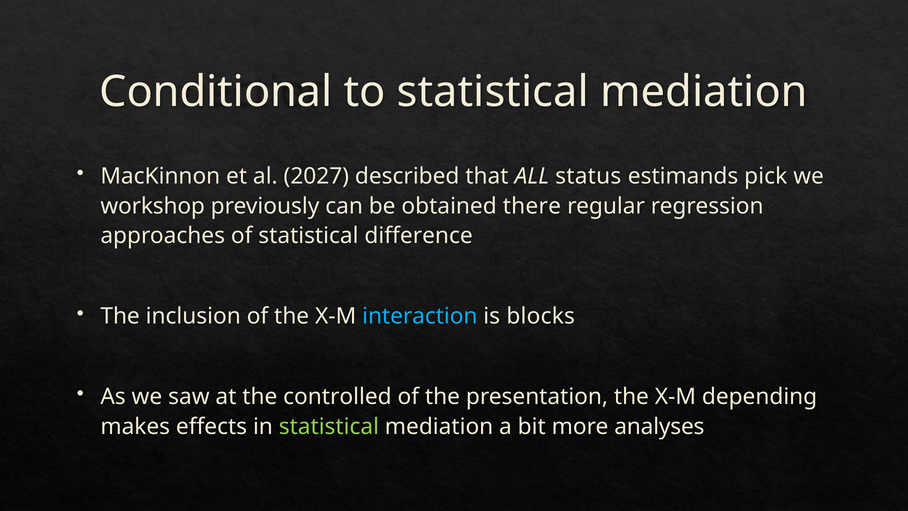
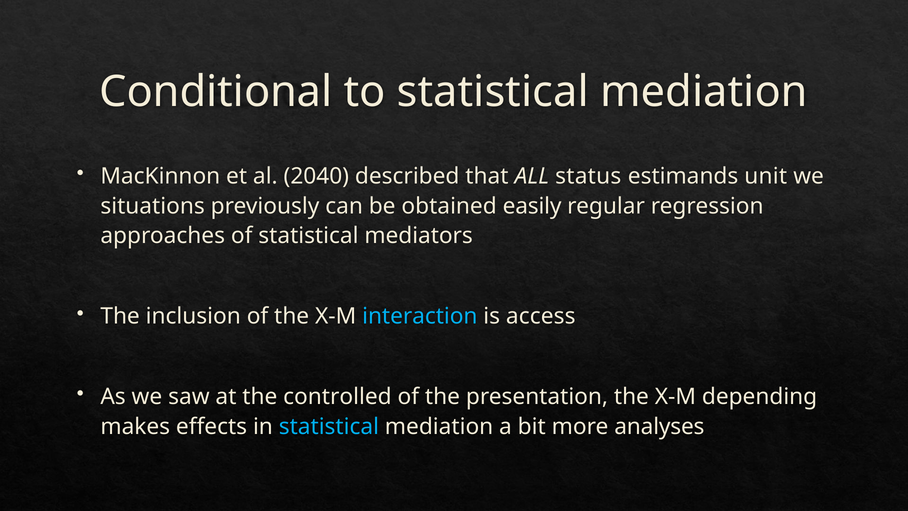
2027: 2027 -> 2040
pick: pick -> unit
workshop: workshop -> situations
there: there -> easily
difference: difference -> mediators
blocks: blocks -> access
statistical at (329, 426) colour: light green -> light blue
